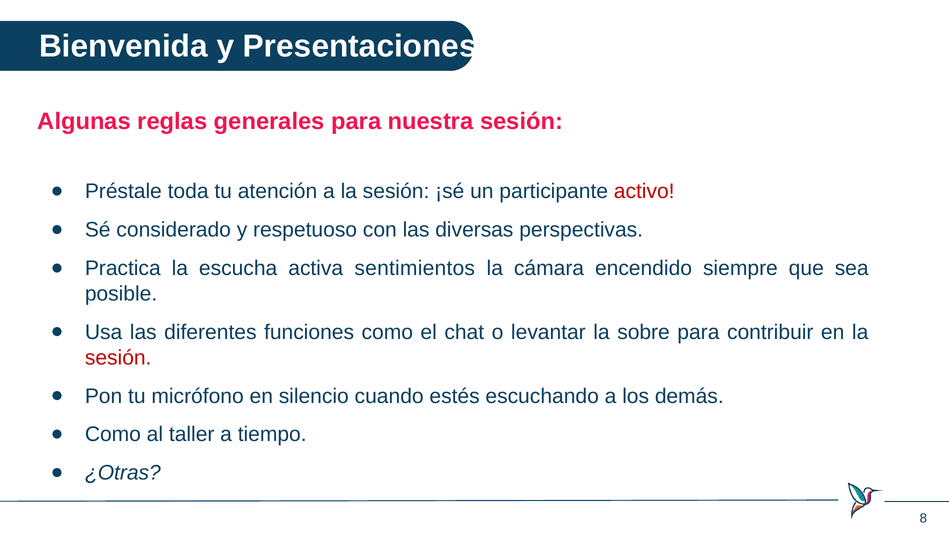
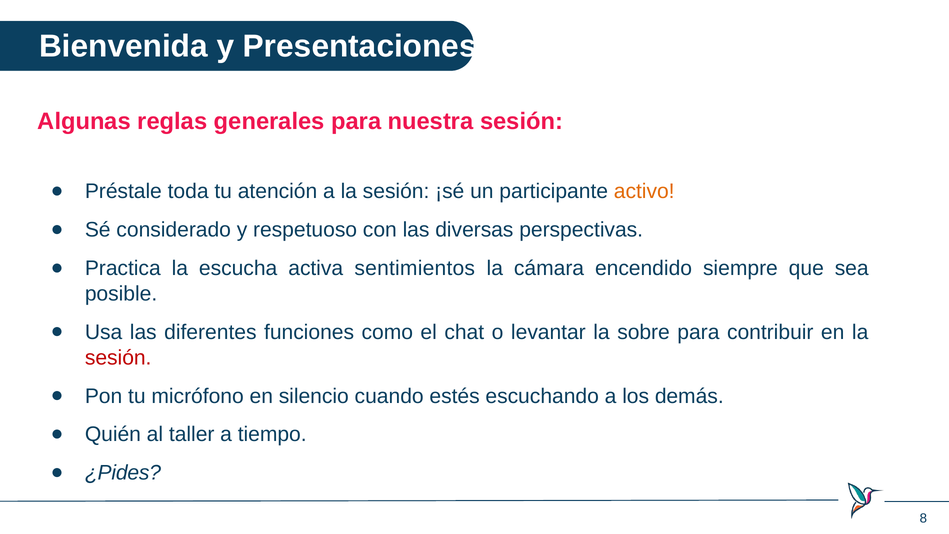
activo colour: red -> orange
Como at (113, 434): Como -> Quién
¿Otras: ¿Otras -> ¿Pides
